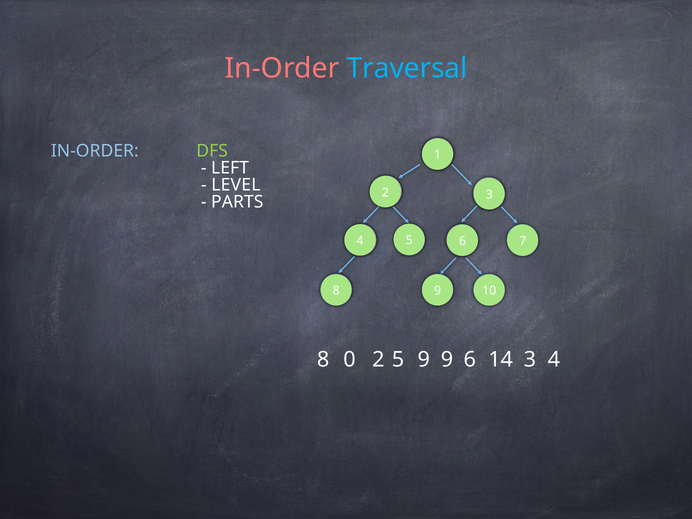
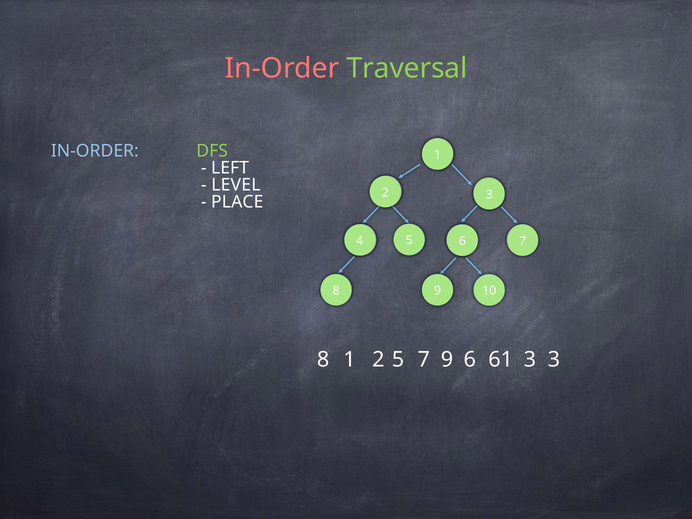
Traversal colour: light blue -> light green
PARTS: PARTS -> PLACE
0 at (349, 360): 0 -> 1
2 9: 9 -> 7
14: 14 -> 61
3 4: 4 -> 3
